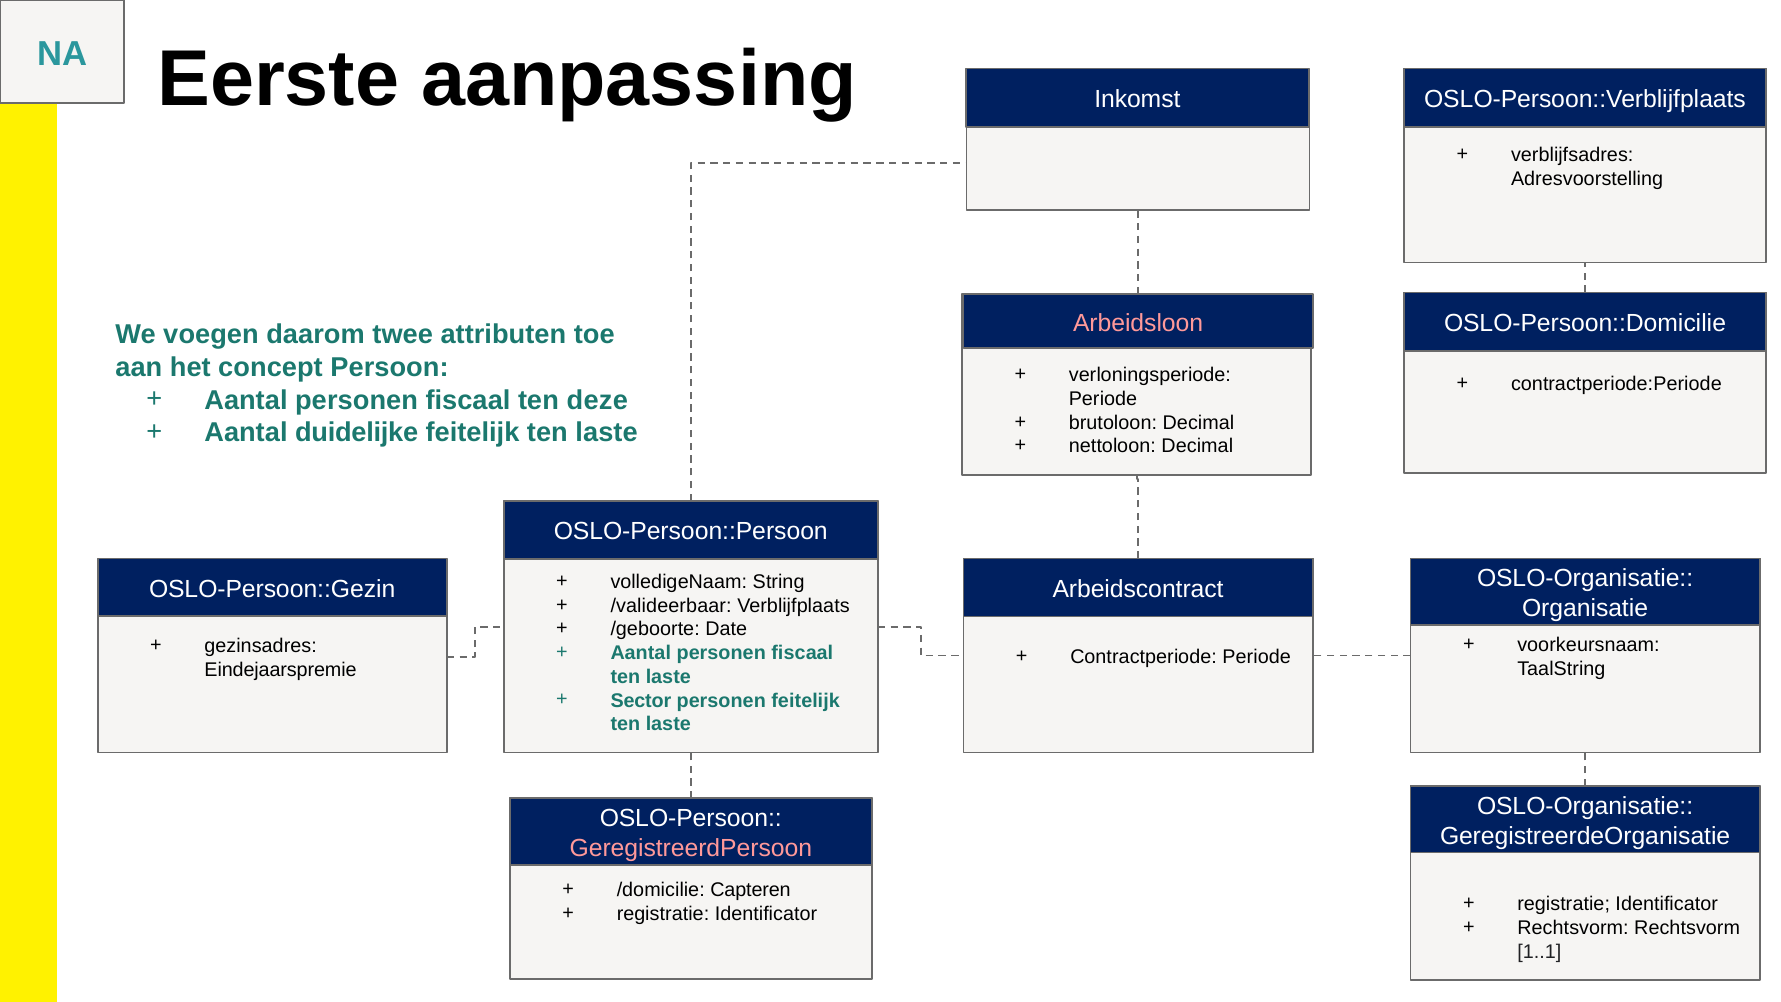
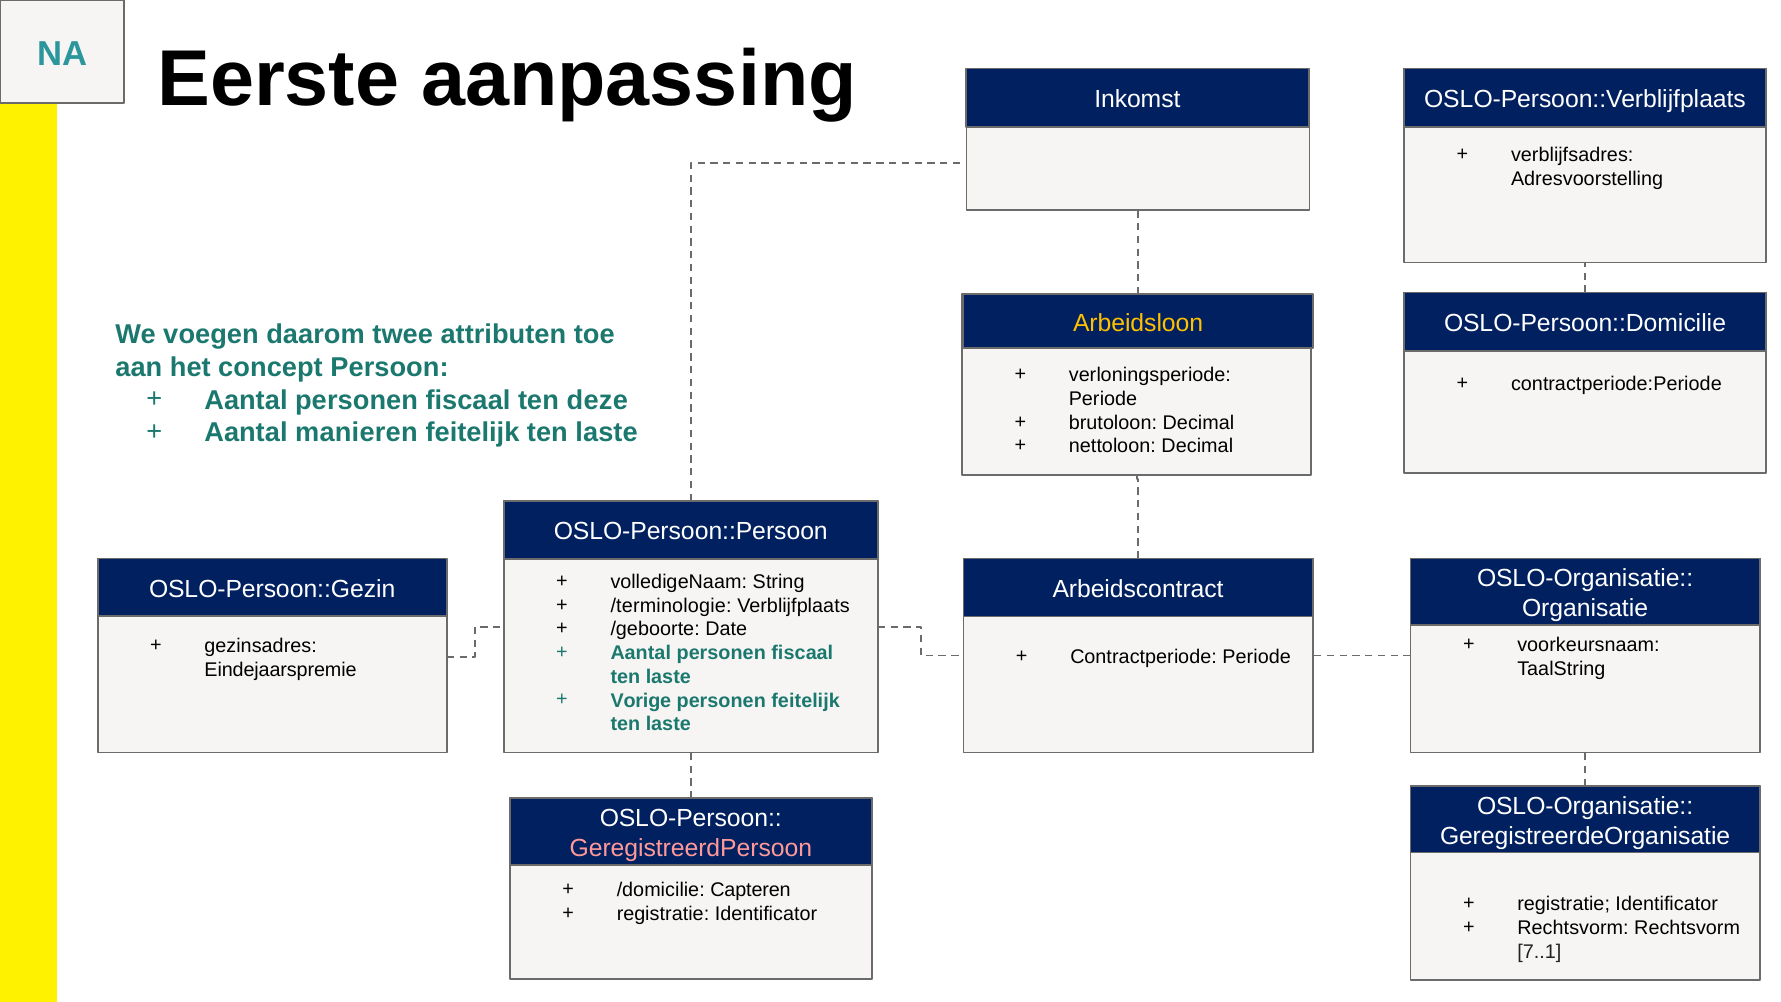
Arbeidsloon colour: pink -> yellow
duidelijke: duidelijke -> manieren
/valideerbaar: /valideerbaar -> /terminologie
Sector: Sector -> Vorige
1..1: 1..1 -> 7..1
